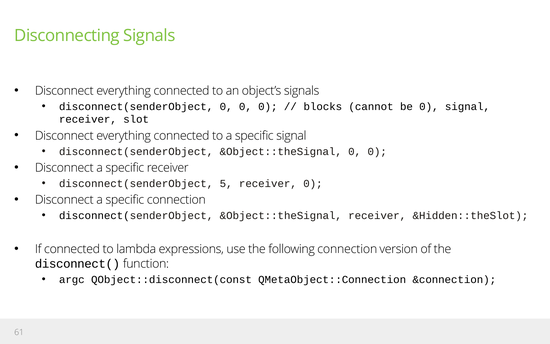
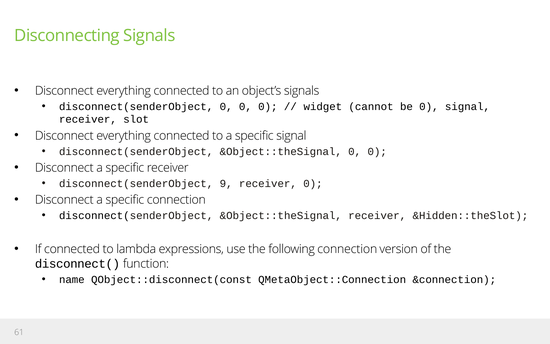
blocks: blocks -> widget
5: 5 -> 9
argc: argc -> name
